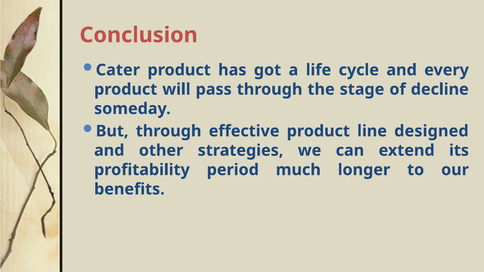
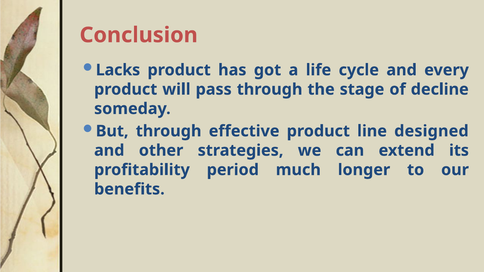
Cater: Cater -> Lacks
